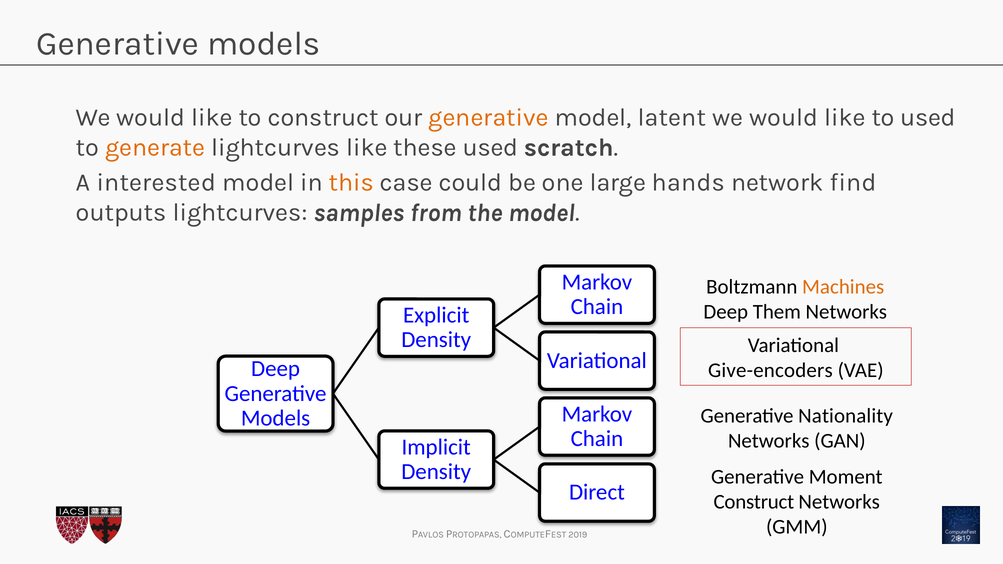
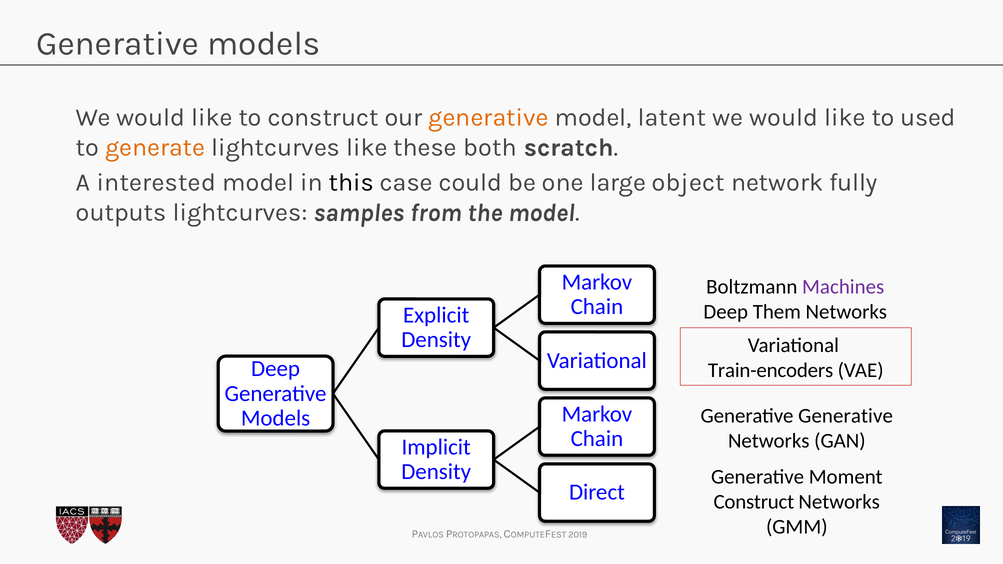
these used: used -> both
this colour: orange -> black
hands: hands -> object
find: find -> fully
Machines colour: orange -> purple
Give-encoders: Give-encoders -> Train-encoders
Generative Nationality: Nationality -> Generative
